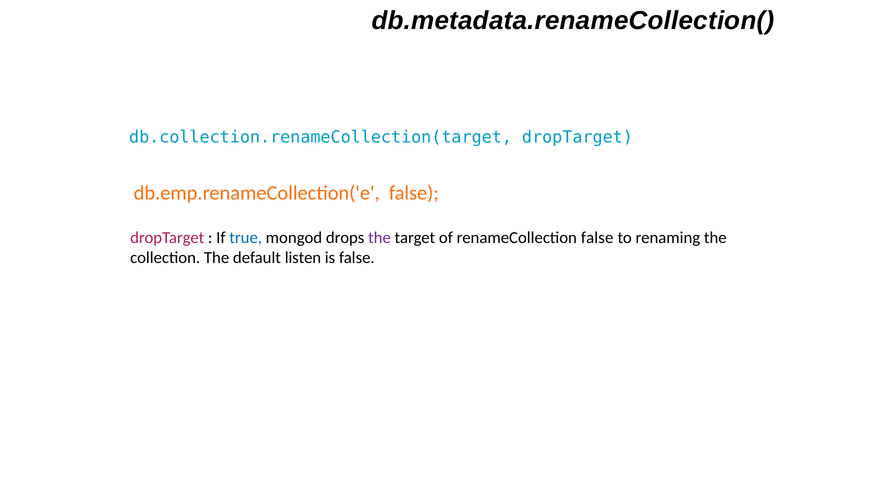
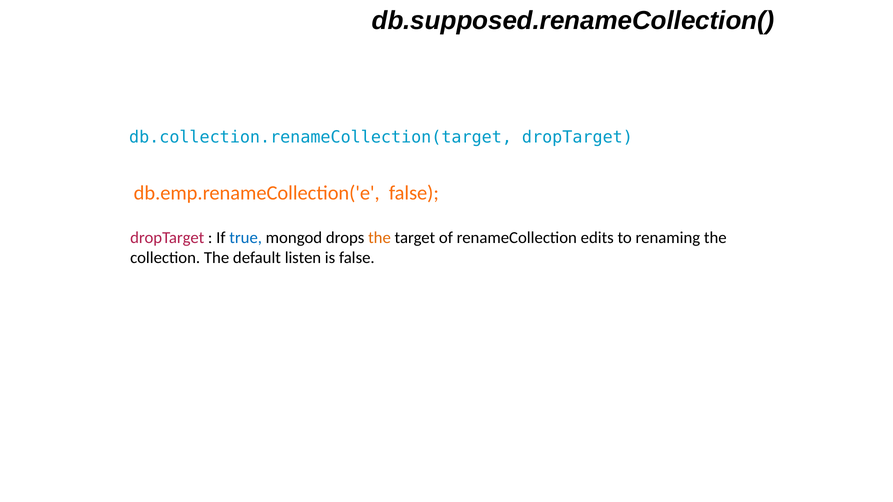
db.metadata.renameCollection(: db.metadata.renameCollection( -> db.supposed.renameCollection(
the at (379, 238) colour: purple -> orange
renameCollection false: false -> edits
